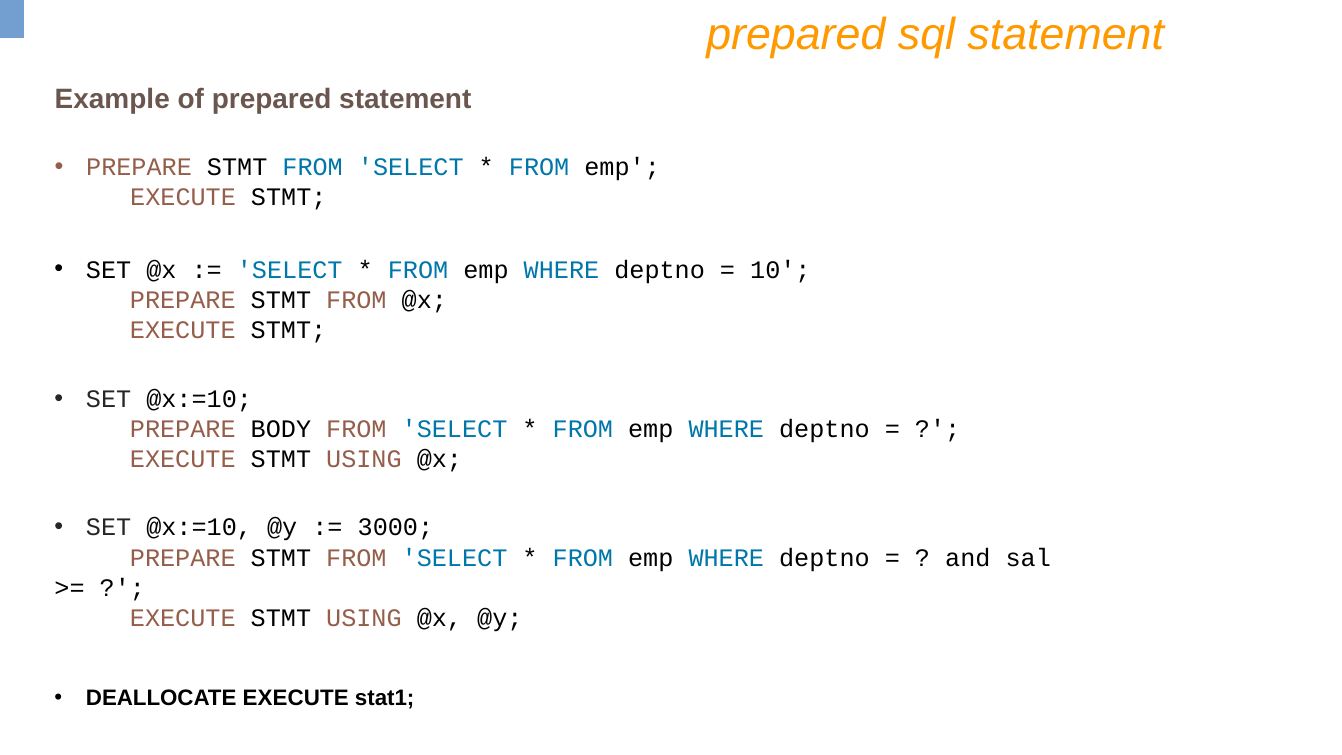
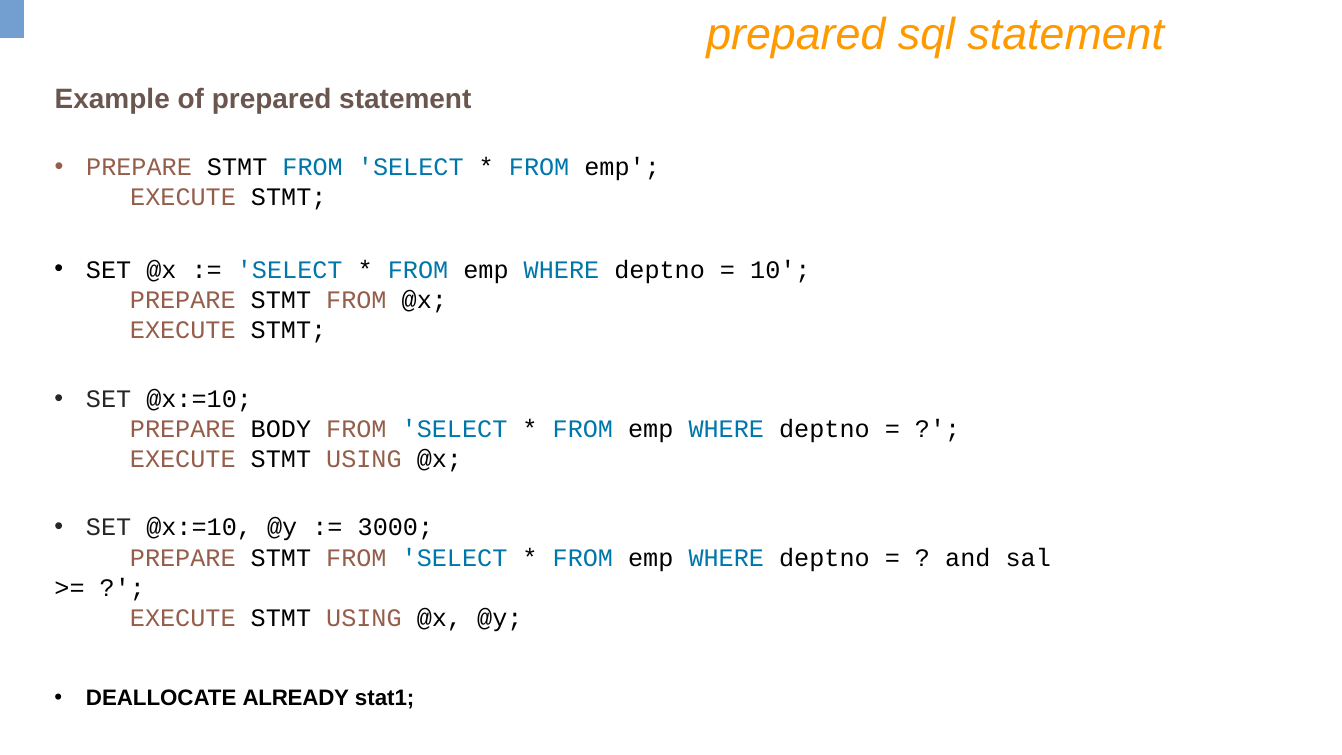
DEALLOCATE EXECUTE: EXECUTE -> ALREADY
